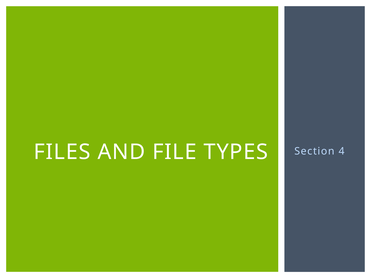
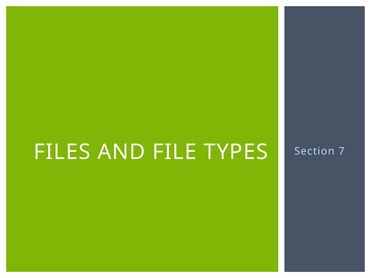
4: 4 -> 7
